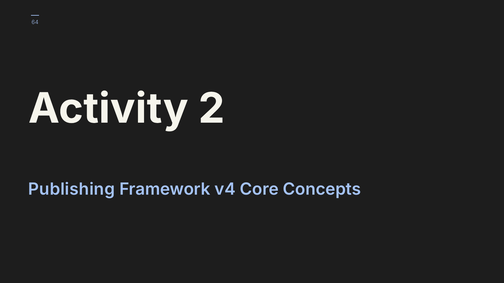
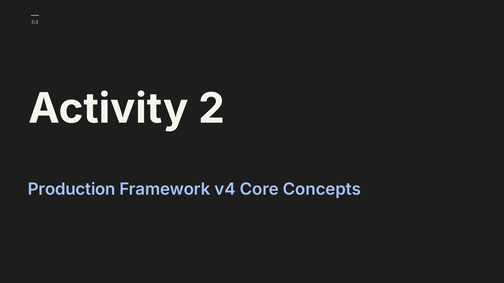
Publishing: Publishing -> Production
